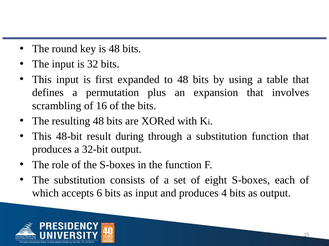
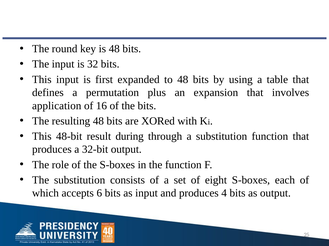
scrambling: scrambling -> application
